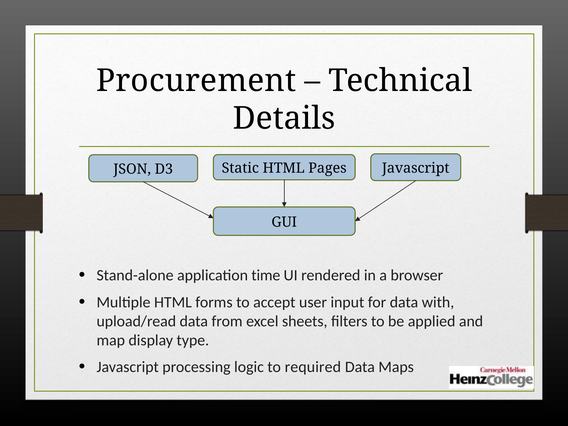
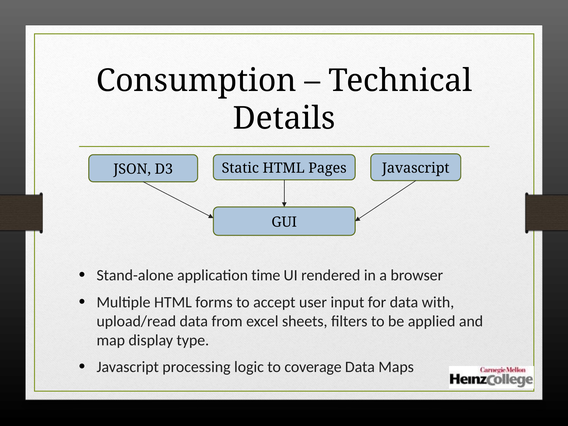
Procurement: Procurement -> Consumption
required: required -> coverage
